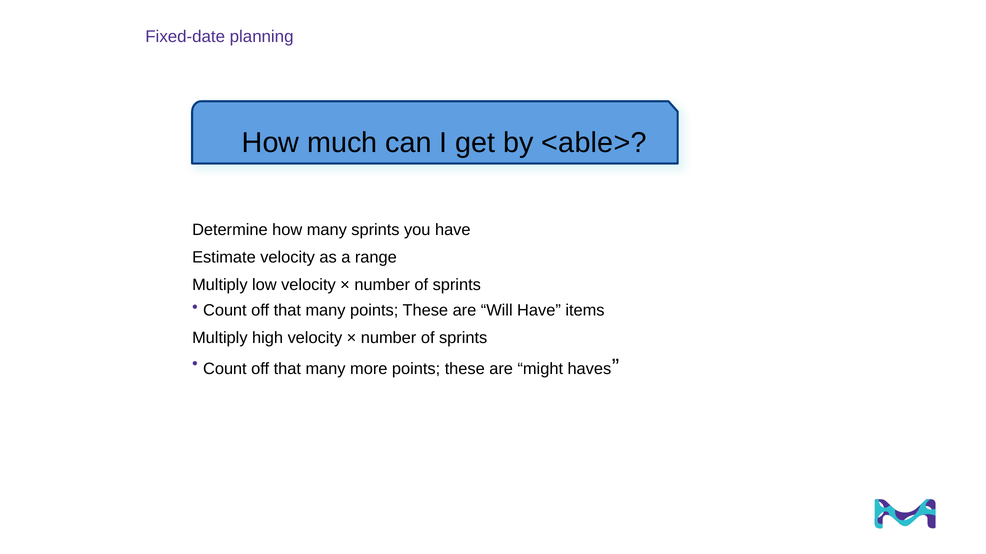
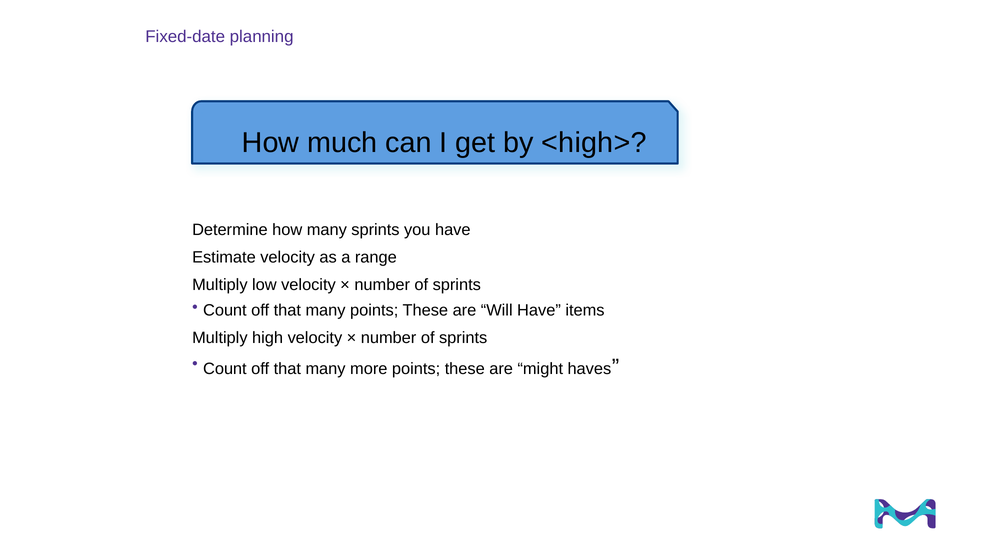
<able>: <able> -> <high>
